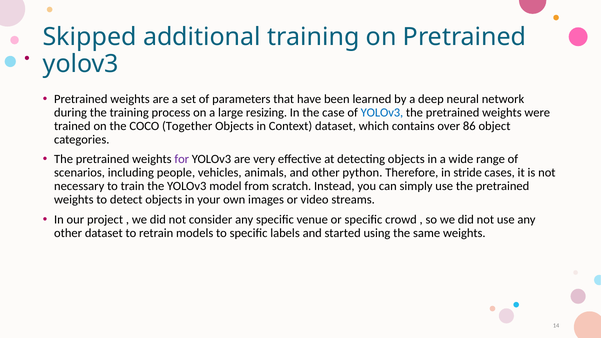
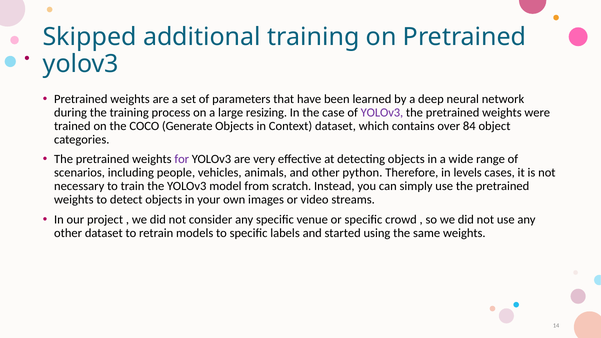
YOLOv3 at (382, 112) colour: blue -> purple
Together: Together -> Generate
86: 86 -> 84
stride: stride -> levels
